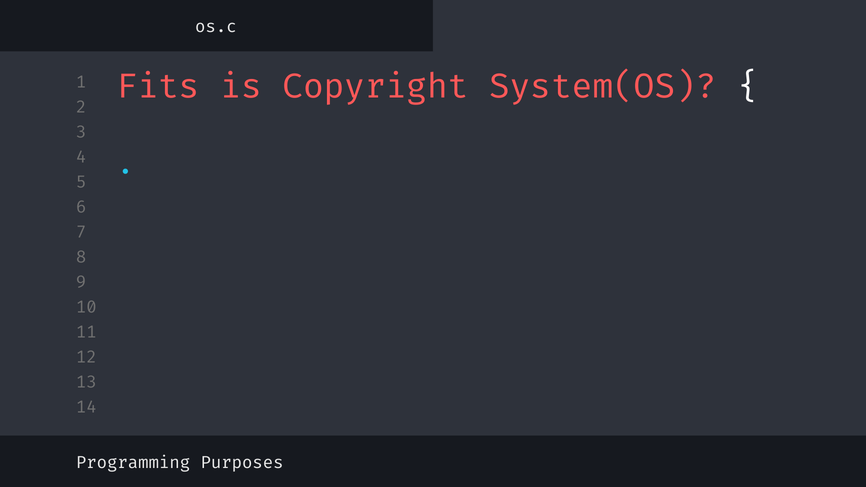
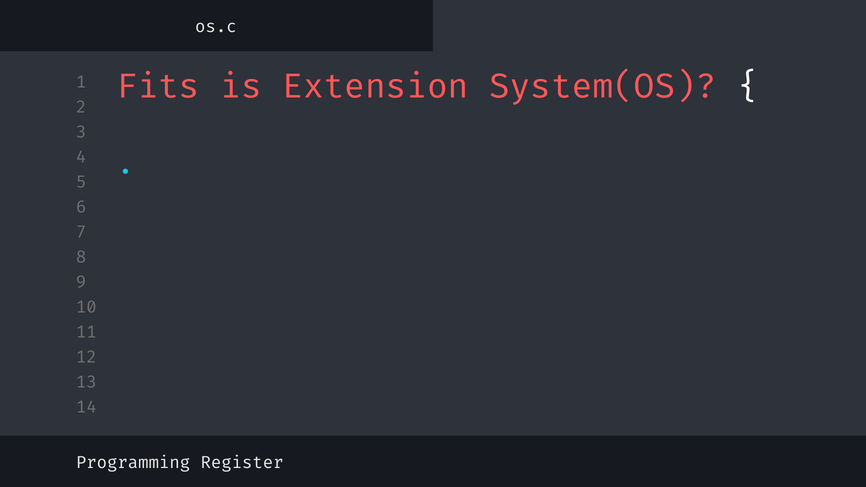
Copyright: Copyright -> Extension
Purposes: Purposes -> Register
